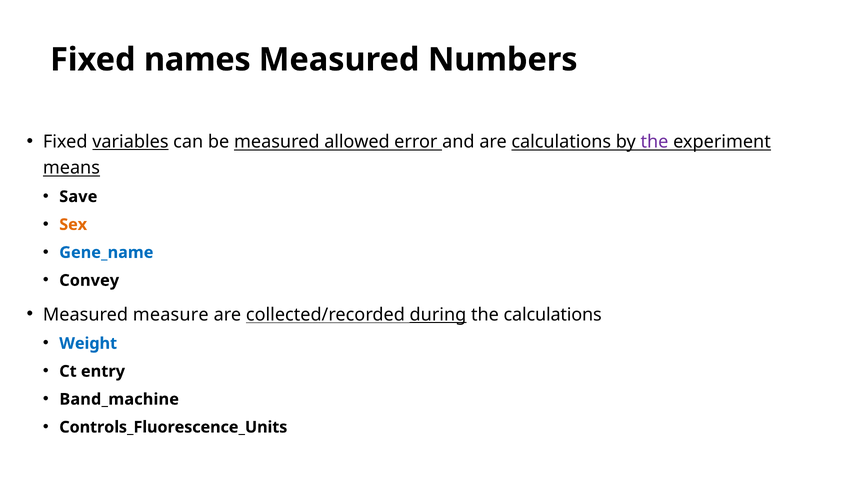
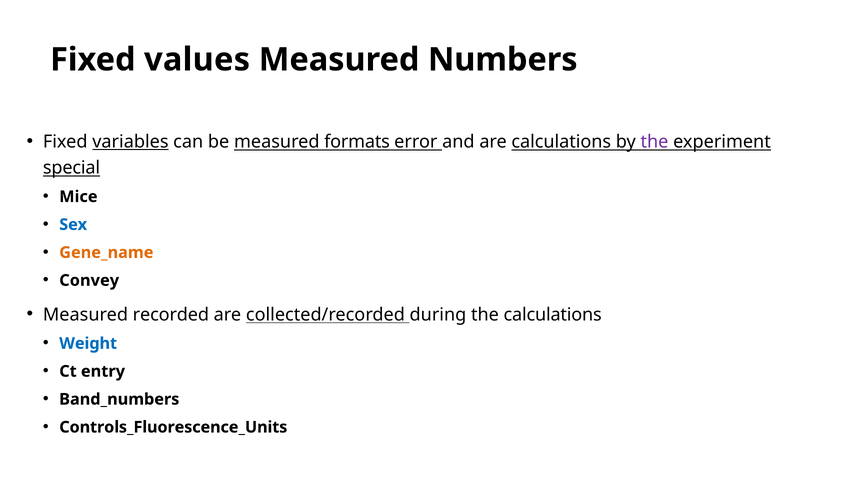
names: names -> values
allowed: allowed -> formats
means: means -> special
Save: Save -> Mice
Sex colour: orange -> blue
Gene_name colour: blue -> orange
measure: measure -> recorded
during underline: present -> none
Band_machine: Band_machine -> Band_numbers
